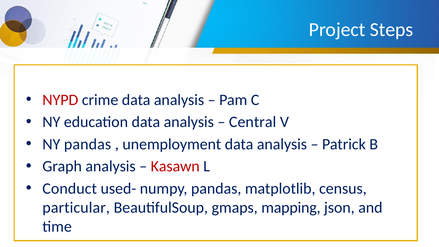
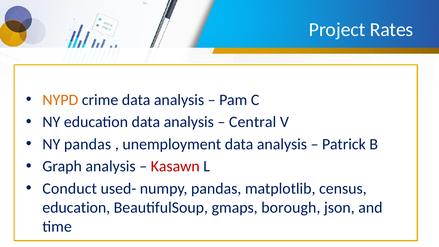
Steps: Steps -> Rates
NYPD colour: red -> orange
particular at (76, 208): particular -> education
mapping: mapping -> borough
